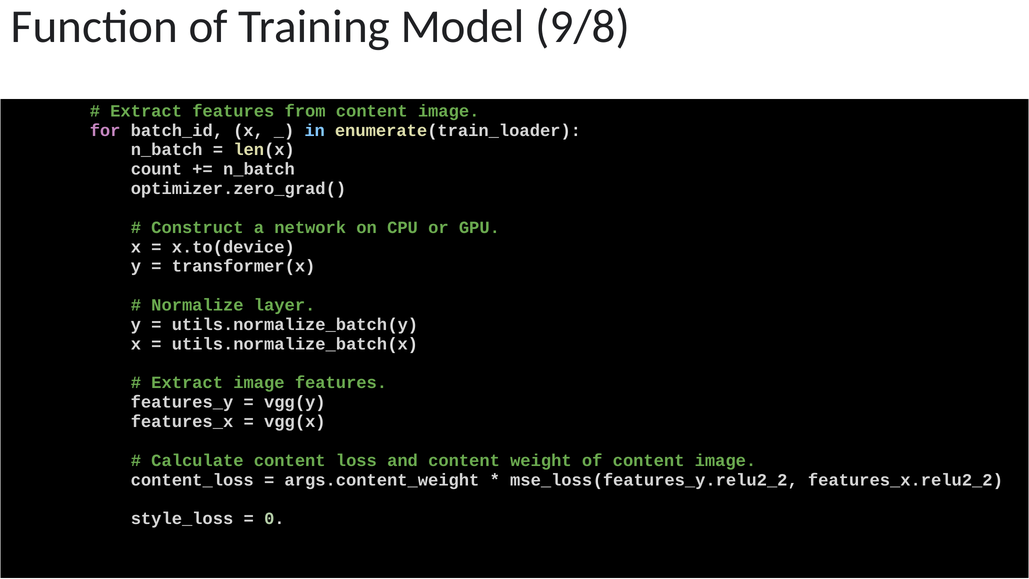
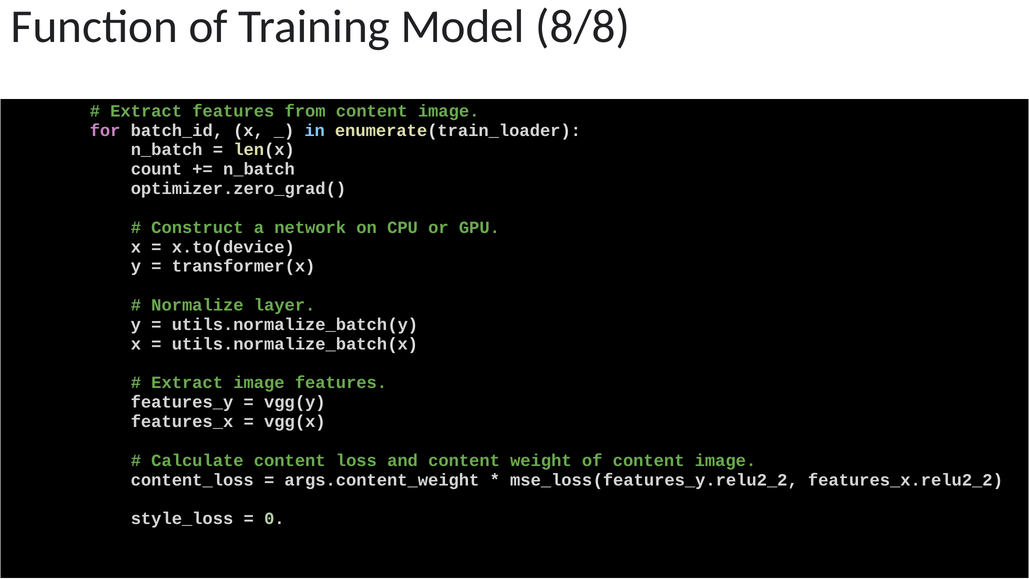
9/8: 9/8 -> 8/8
